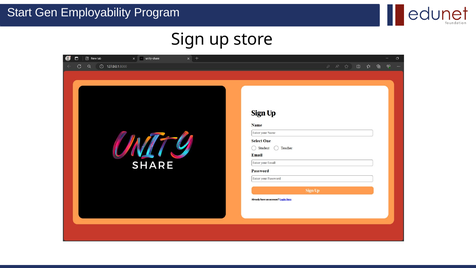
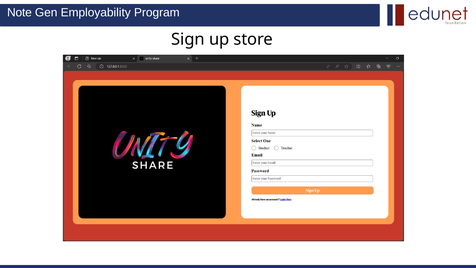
Start: Start -> Note
